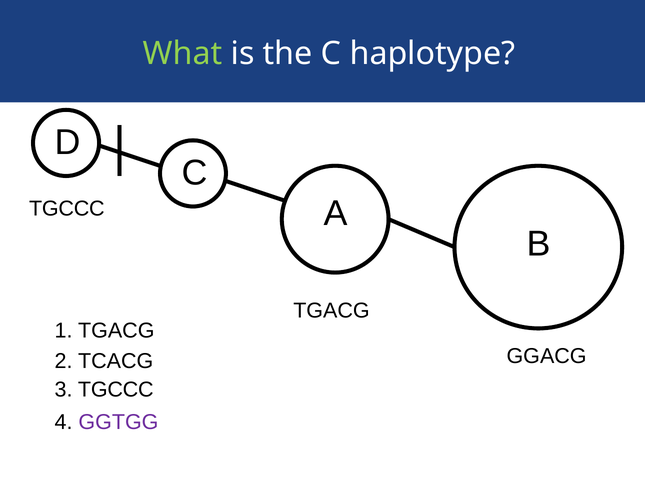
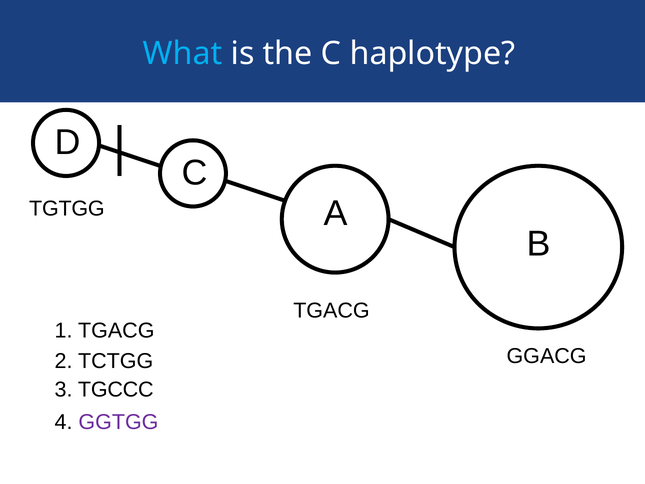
What colour: light green -> light blue
TGCCC at (67, 209): TGCCC -> TGTGG
TCACG: TCACG -> TCTGG
